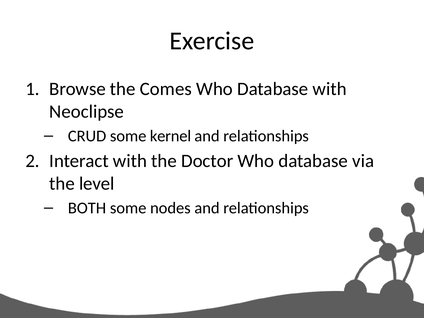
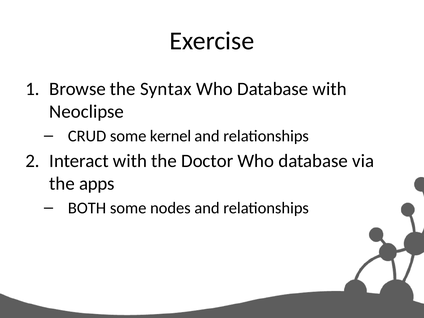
Comes: Comes -> Syntax
level: level -> apps
